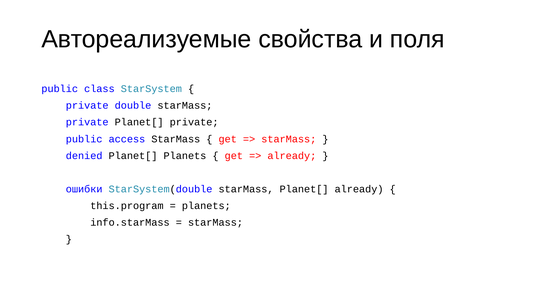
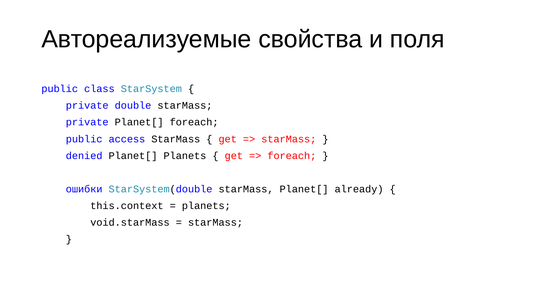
Planet[ private: private -> foreach
already at (292, 155): already -> foreach
this.program: this.program -> this.context
info.starMass: info.starMass -> void.starMass
